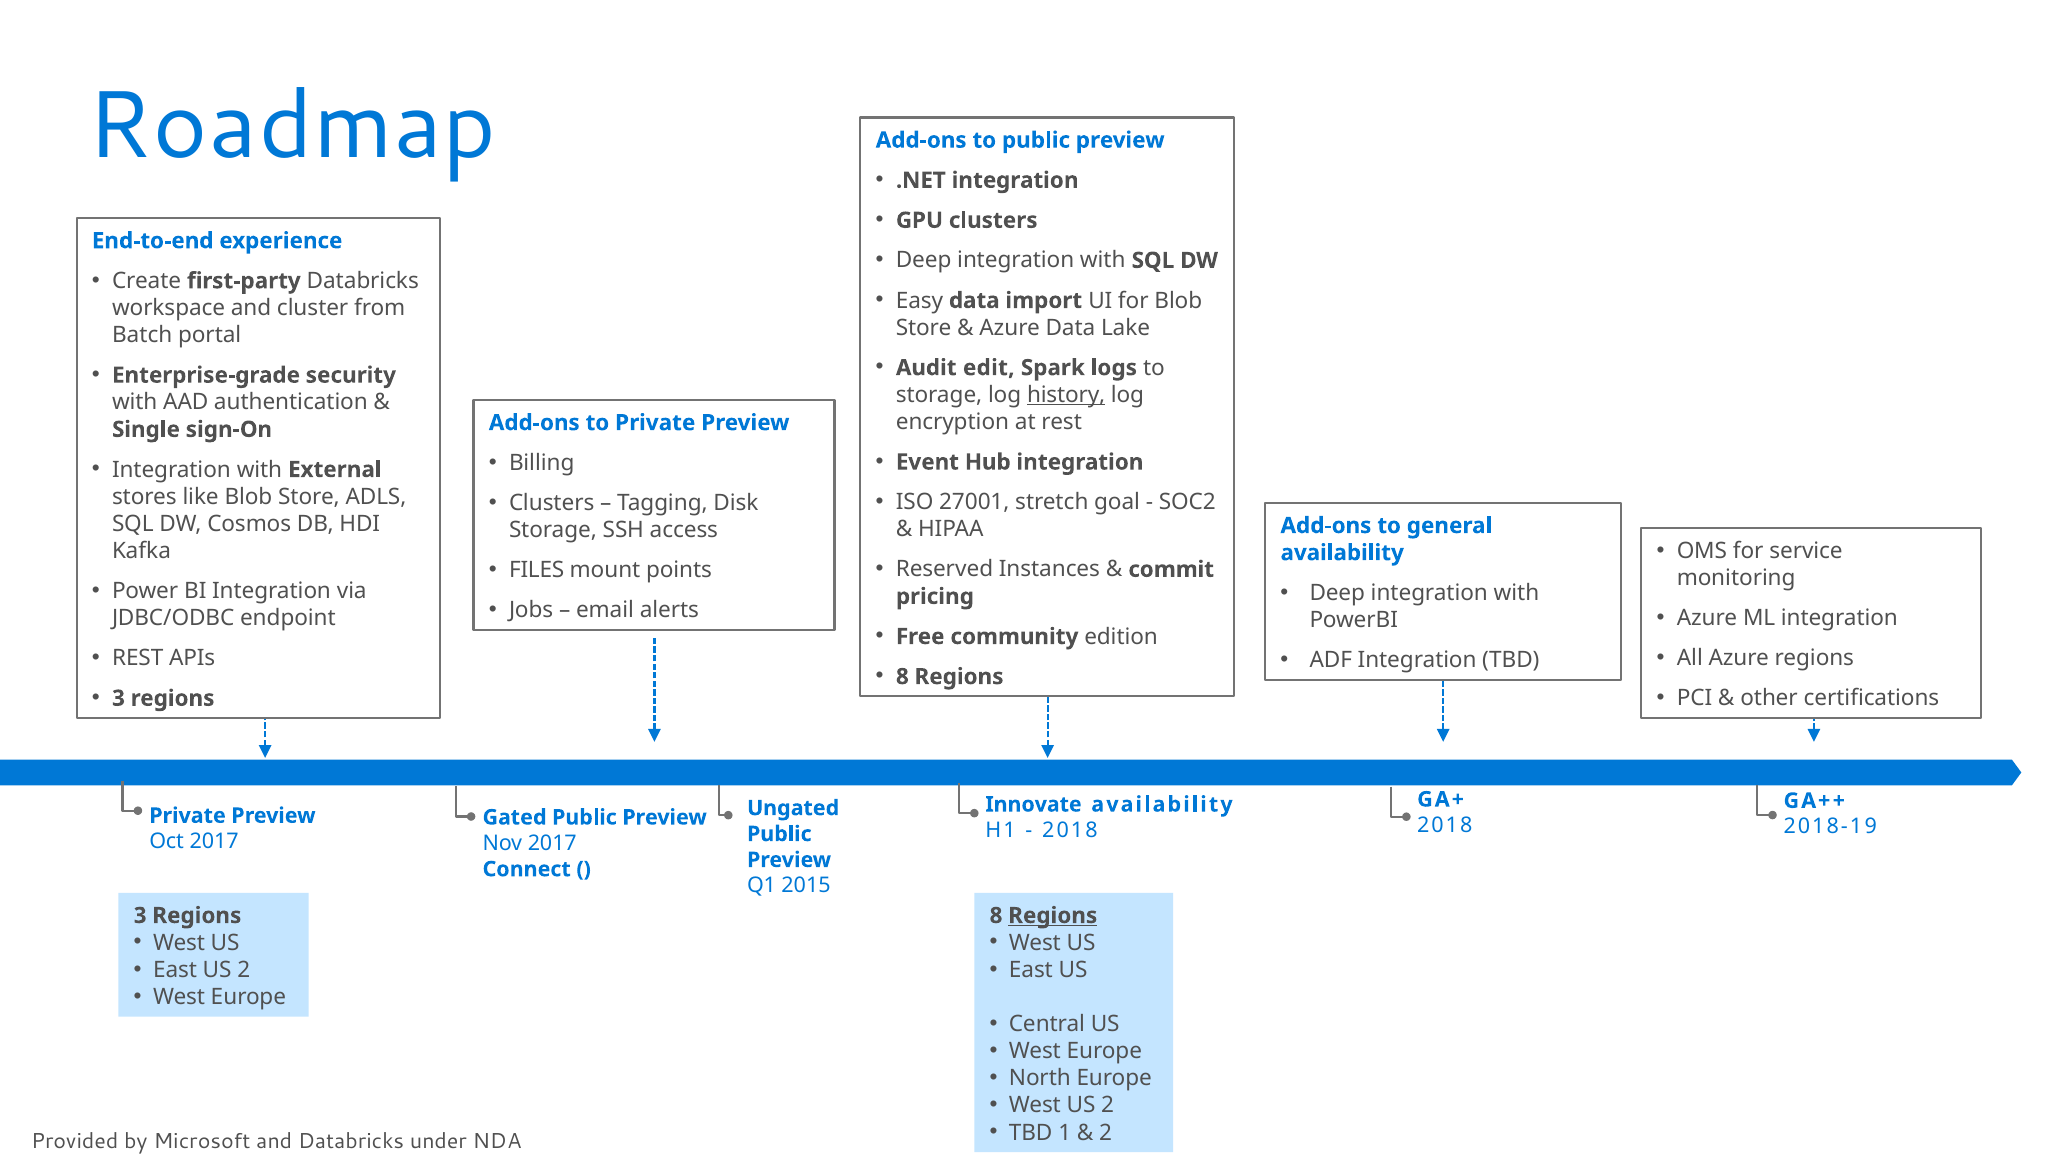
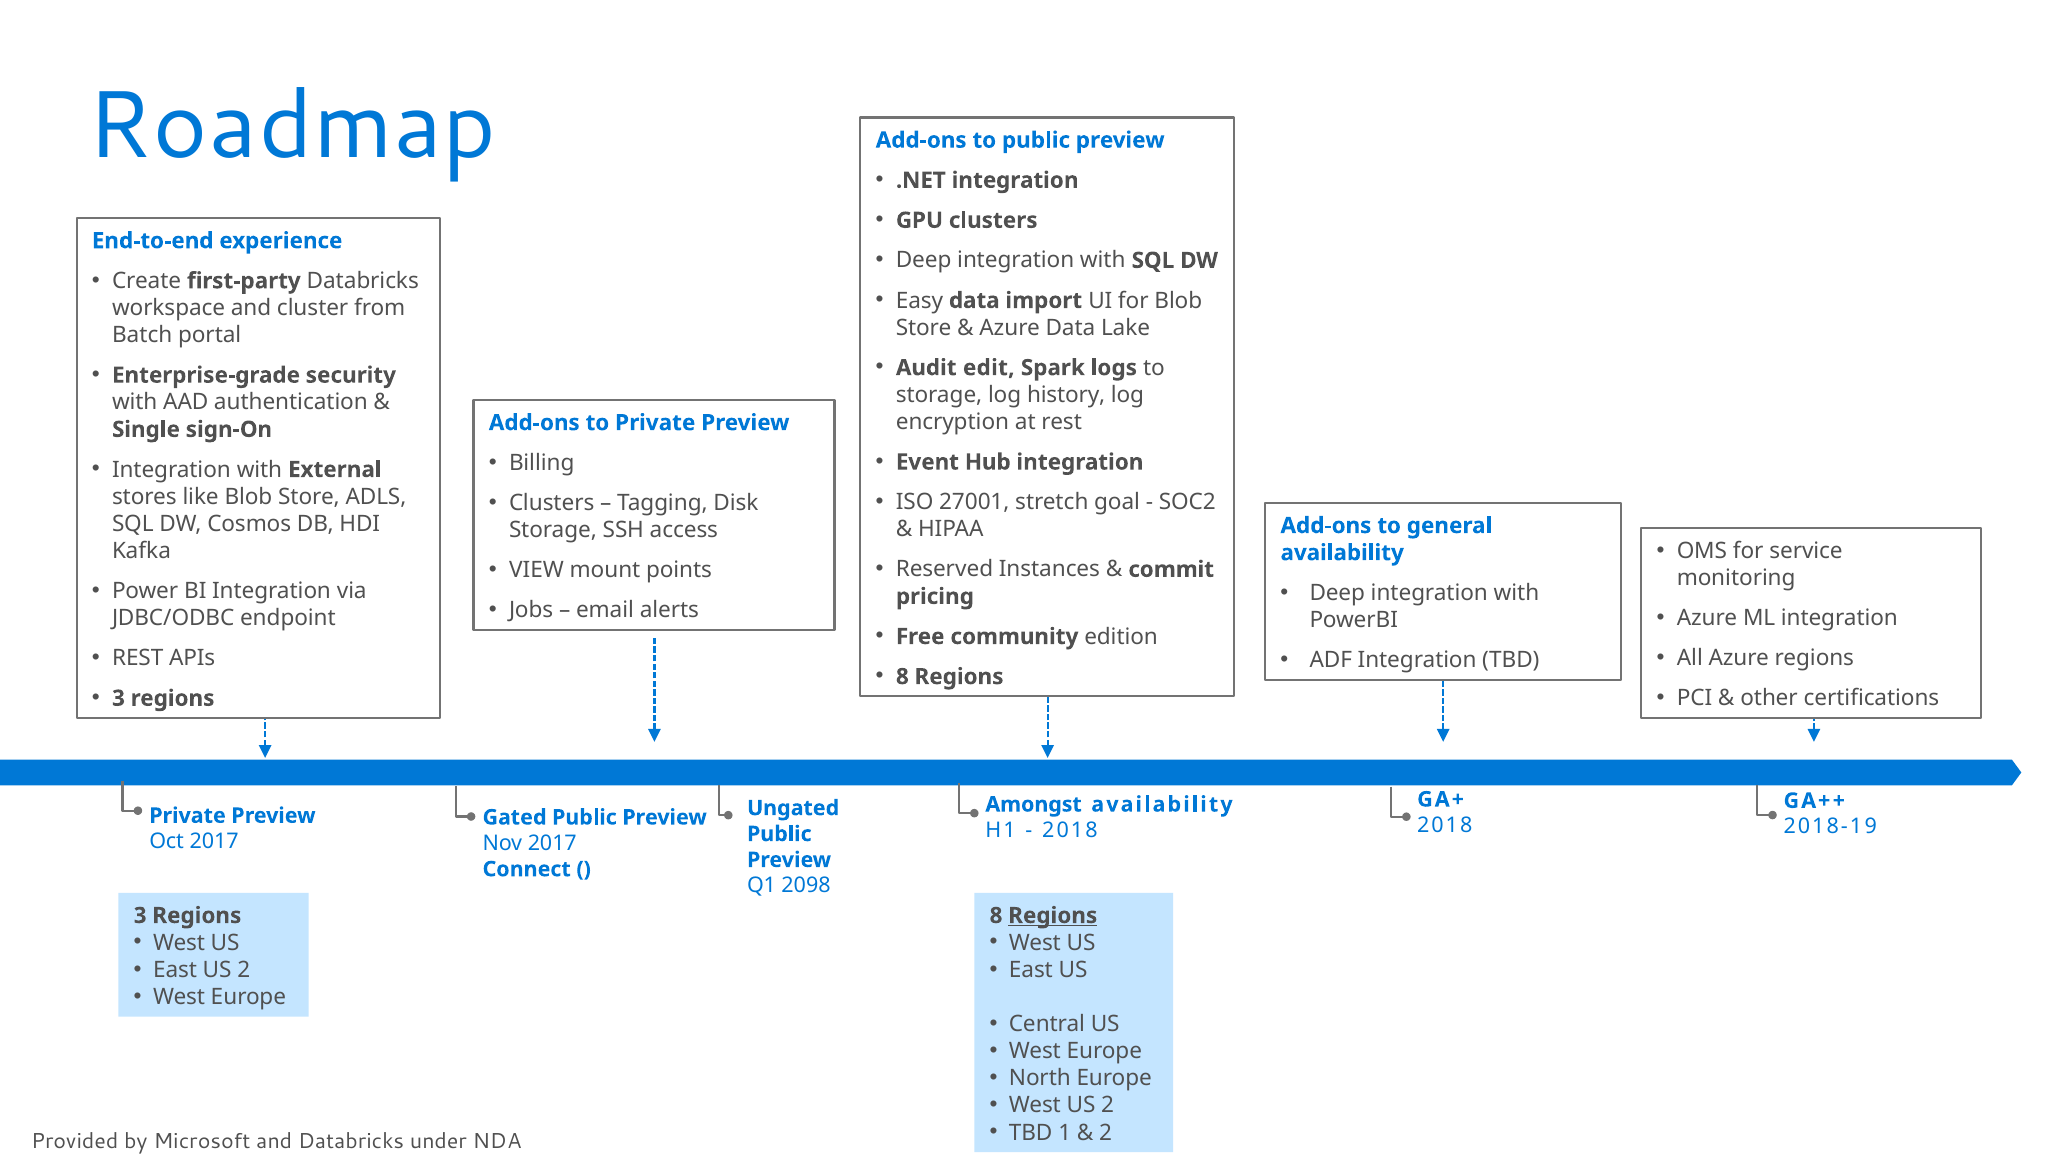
history underline: present -> none
FILES: FILES -> VIEW
Innovate: Innovate -> Amongst
2015: 2015 -> 2098
